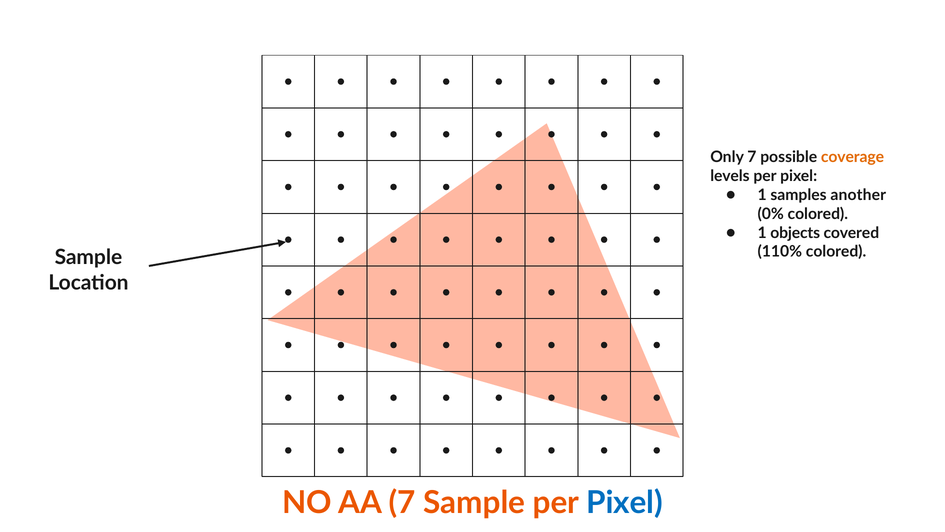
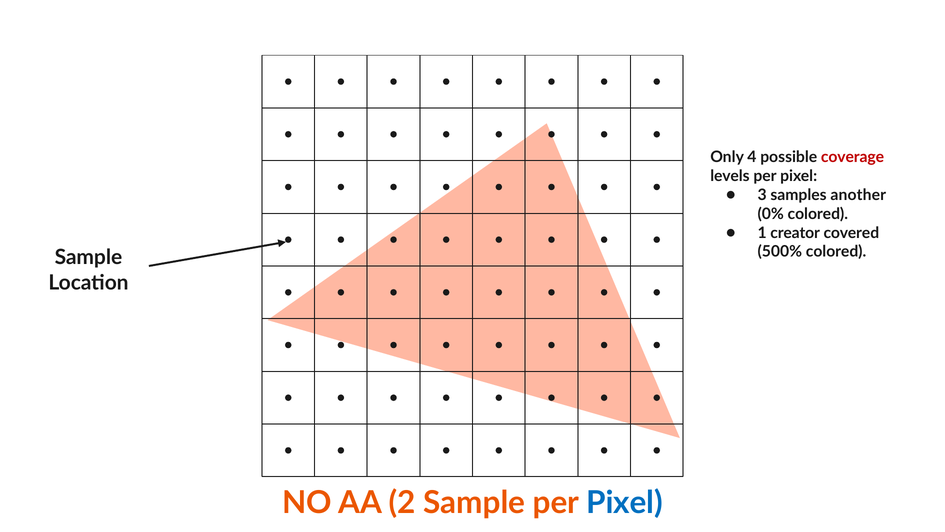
Only 7: 7 -> 4
coverage colour: orange -> red
1 at (762, 195): 1 -> 3
objects: objects -> creator
110%: 110% -> 500%
AA 7: 7 -> 2
